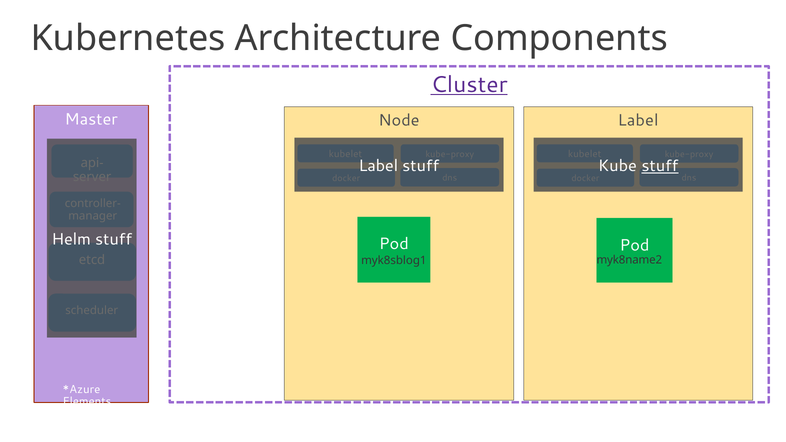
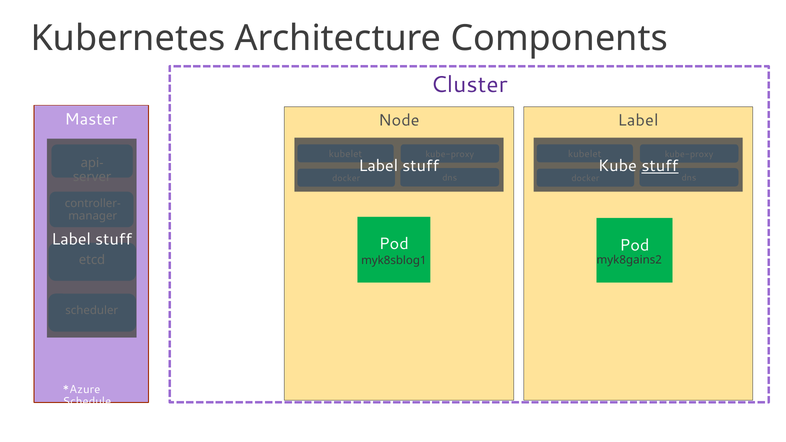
Cluster underline: present -> none
Helm at (71, 239): Helm -> Label
myk8name2: myk8name2 -> myk8gains2
Elements: Elements -> Schedule
